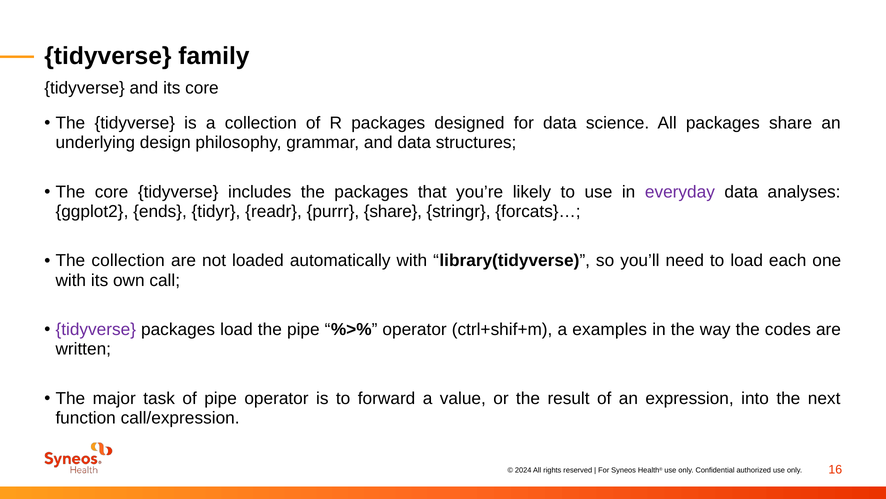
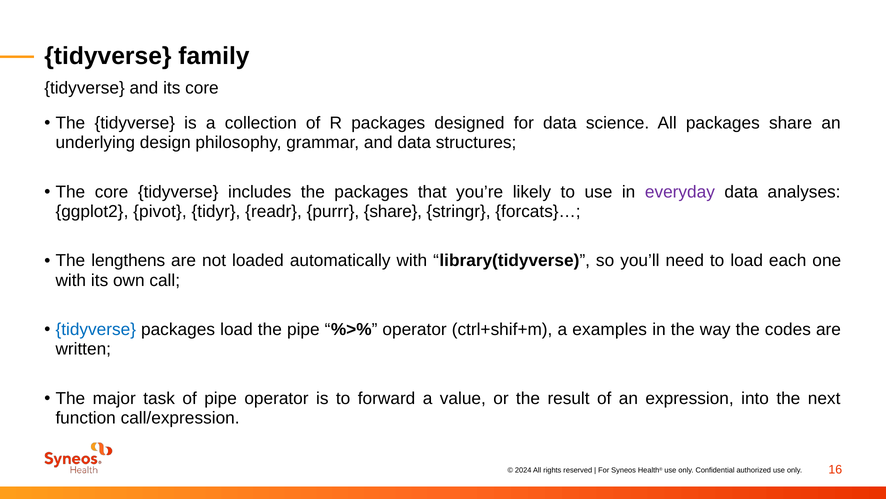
ends: ends -> pivot
The collection: collection -> lengthens
tidyverse at (96, 329) colour: purple -> blue
